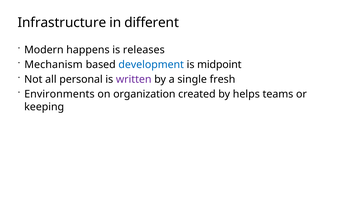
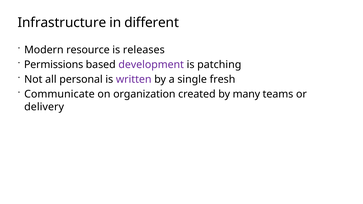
happens: happens -> resource
Mechanism: Mechanism -> Permissions
development colour: blue -> purple
midpoint: midpoint -> patching
Environments: Environments -> Communicate
helps: helps -> many
keeping: keeping -> delivery
